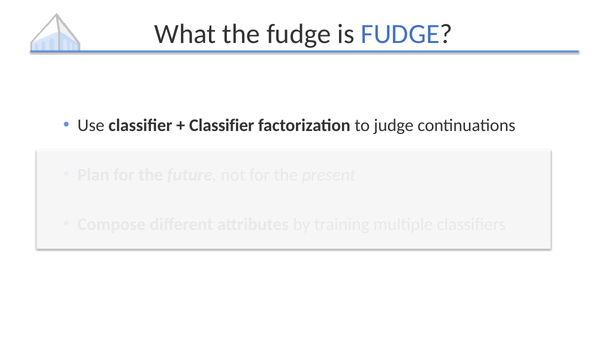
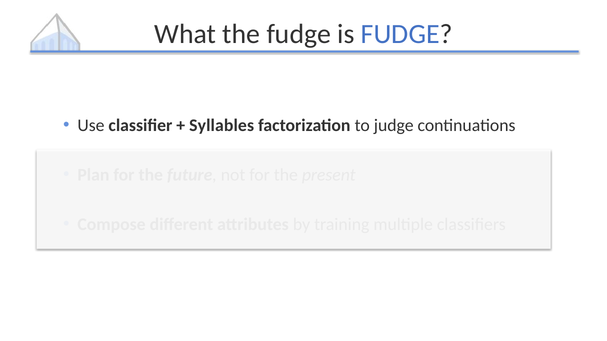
Classifier at (222, 125): Classifier -> Syllables
